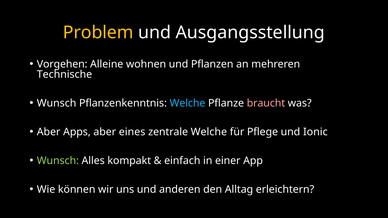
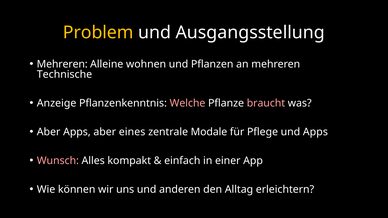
Vorgehen at (62, 64): Vorgehen -> Mehreren
Wunsch at (57, 103): Wunsch -> Anzeige
Welche at (188, 103) colour: light blue -> pink
zentrale Welche: Welche -> Modale
und Ionic: Ionic -> Apps
Wunsch at (58, 161) colour: light green -> pink
